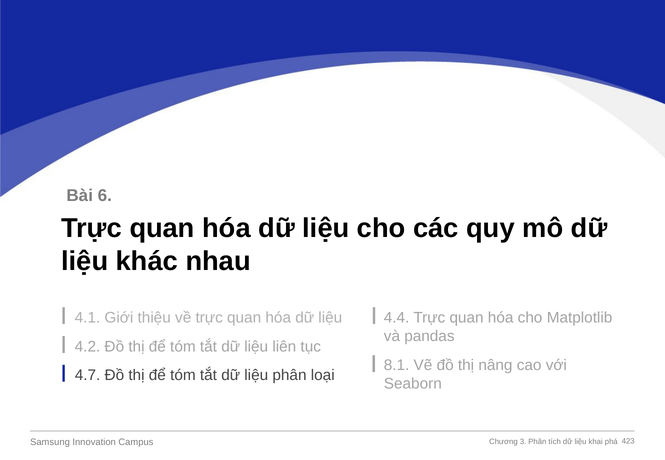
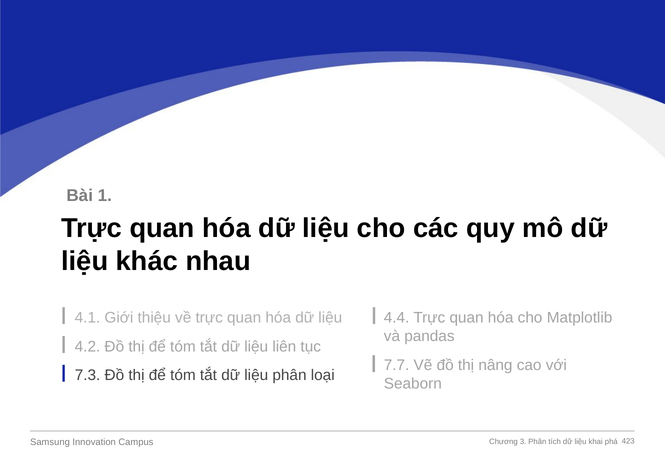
6: 6 -> 1
8.1: 8.1 -> 7.7
4.7: 4.7 -> 7.3
